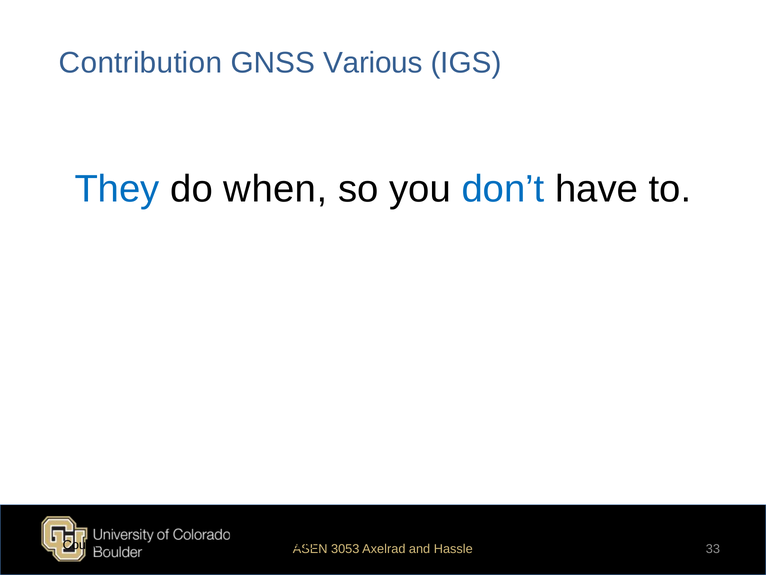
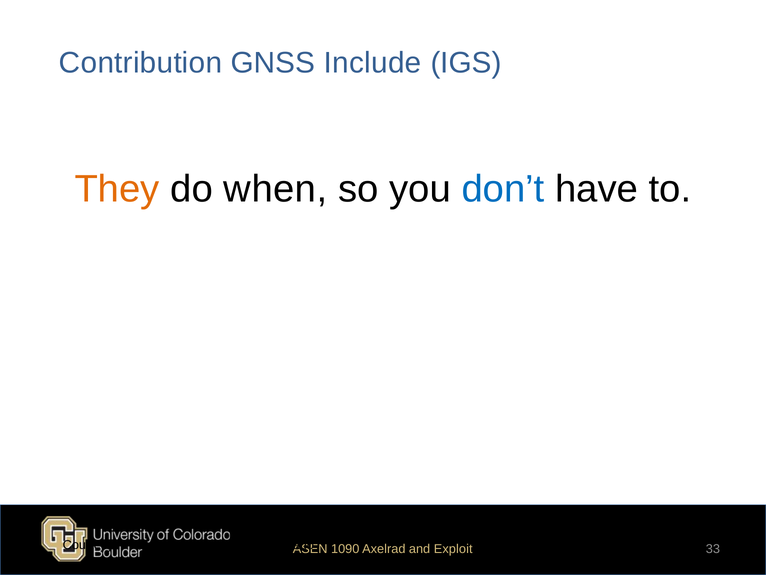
Various: Various -> Include
They colour: blue -> orange
3053: 3053 -> 1090
Hassle: Hassle -> Exploit
